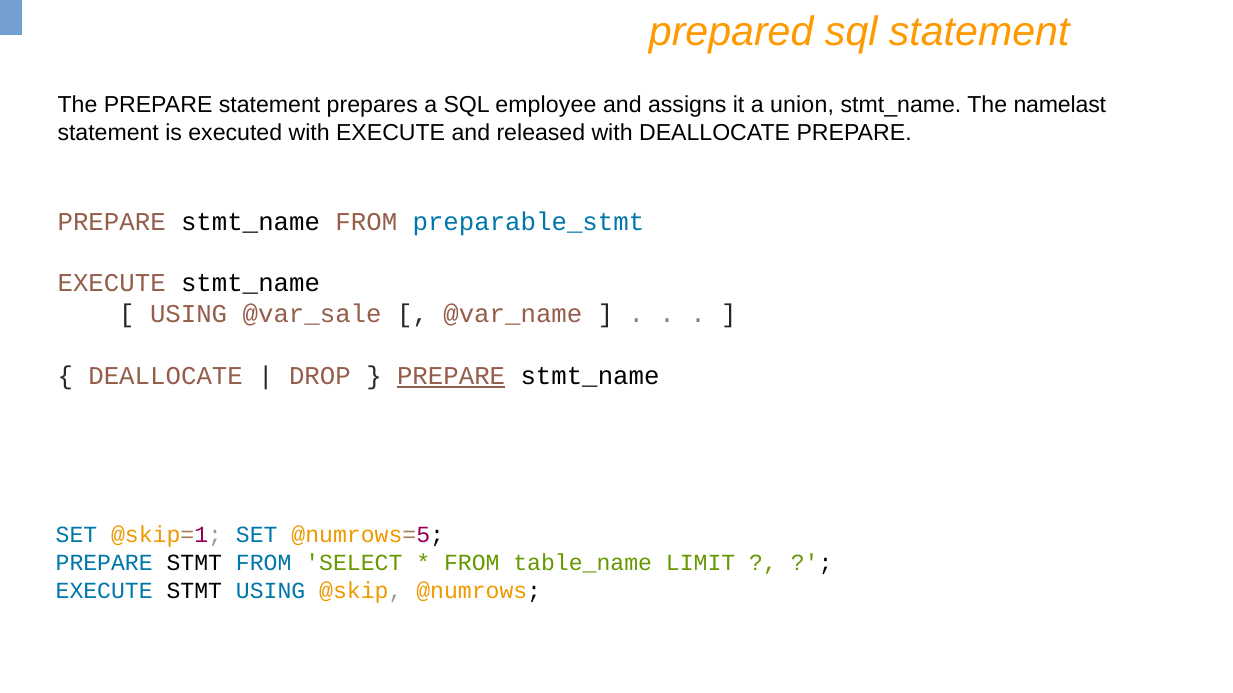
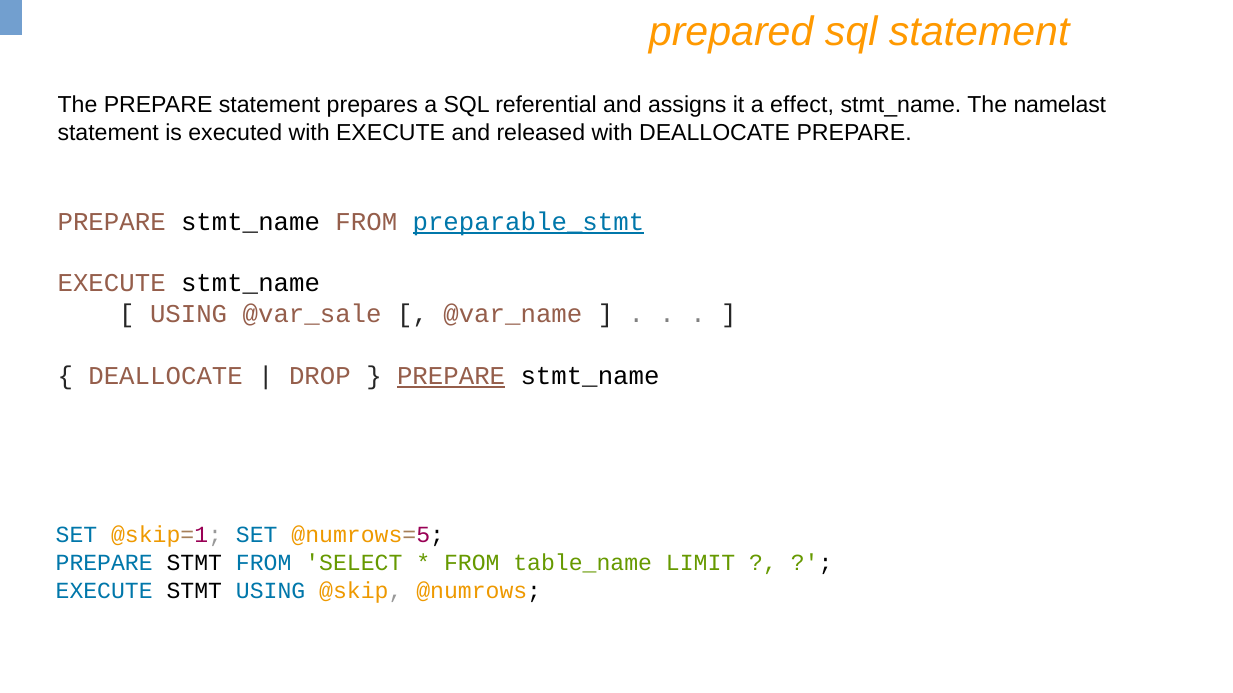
employee: employee -> referential
union: union -> effect
preparable_stmt underline: none -> present
